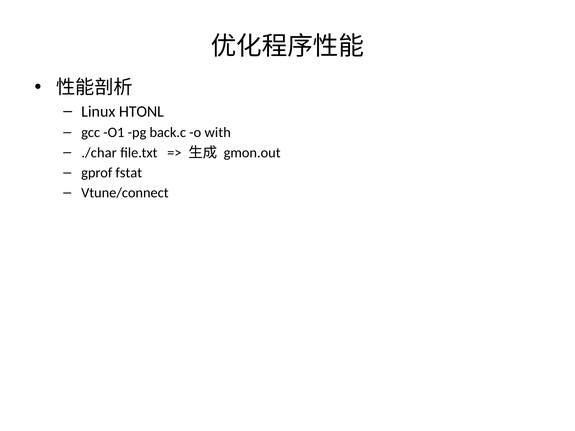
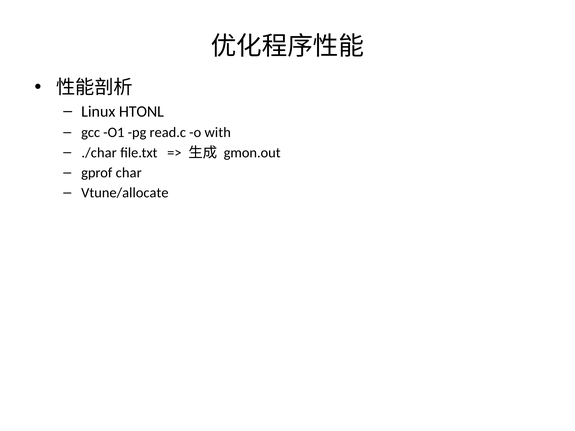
back.c: back.c -> read.c
fstat: fstat -> char
Vtune/connect: Vtune/connect -> Vtune/allocate
